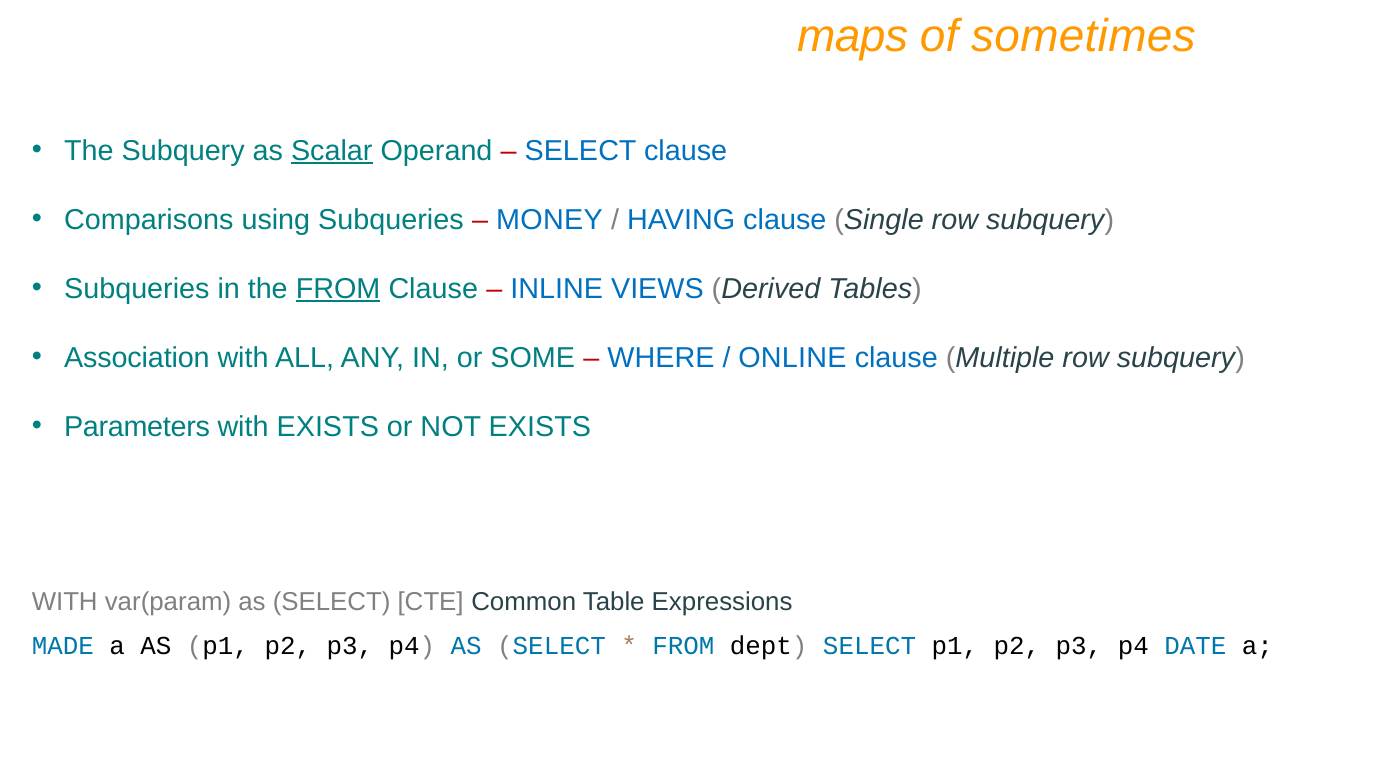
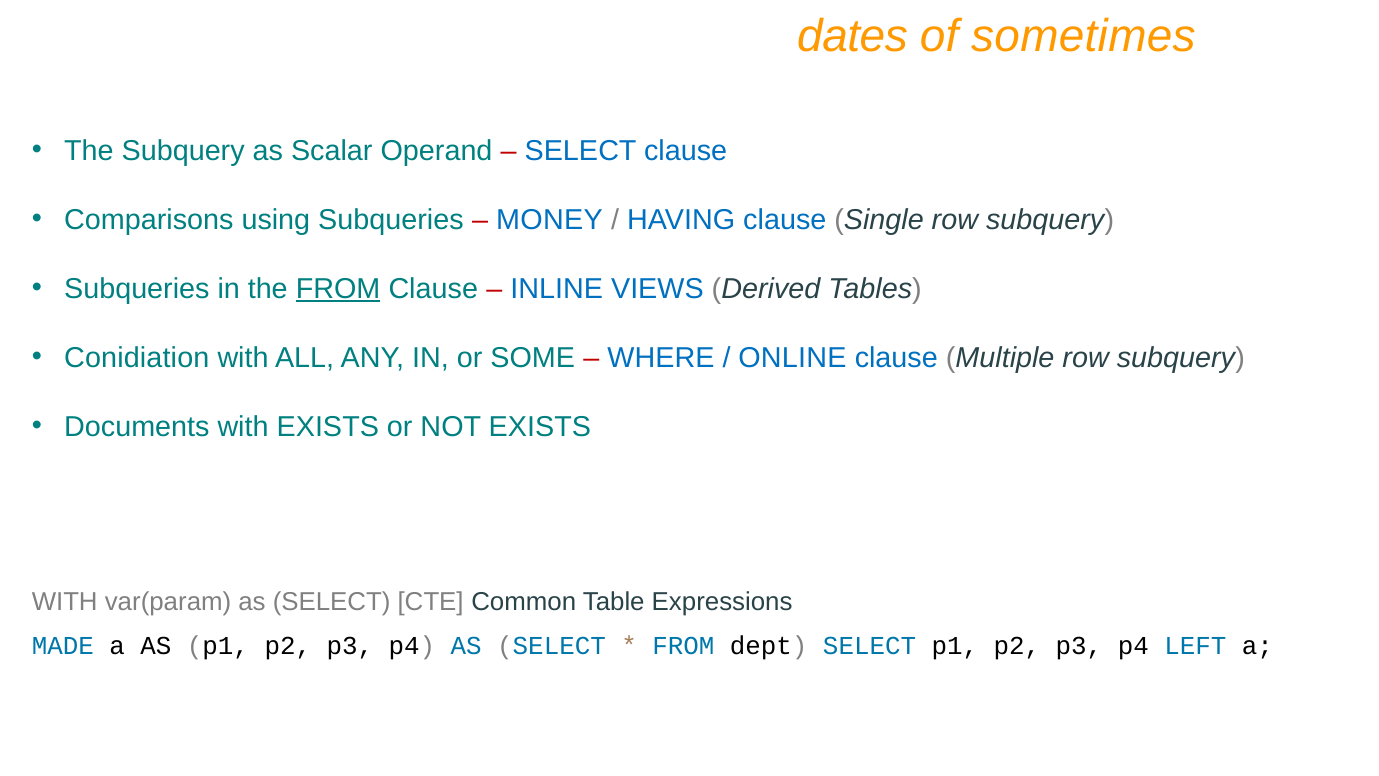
maps: maps -> dates
Scalar underline: present -> none
Association: Association -> Conidiation
Parameters: Parameters -> Documents
DATE: DATE -> LEFT
